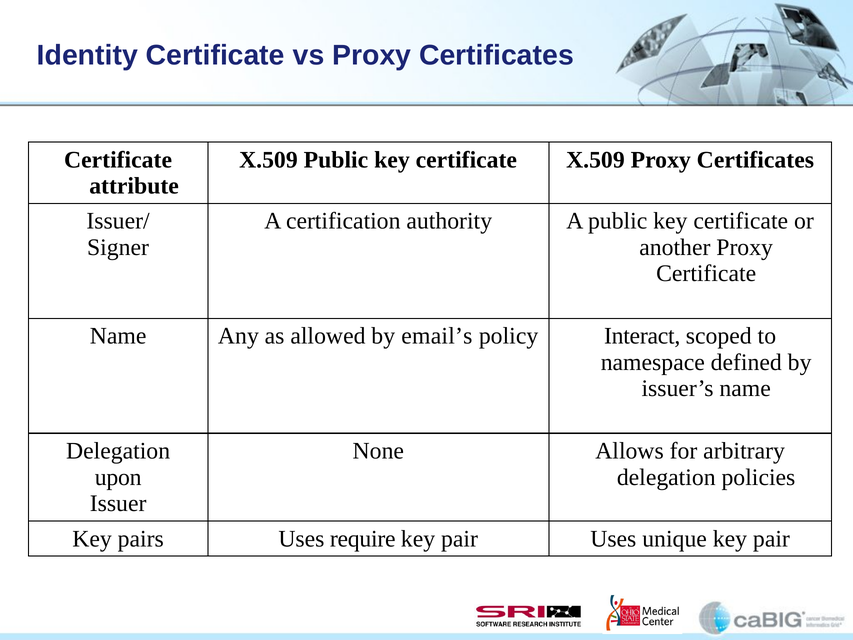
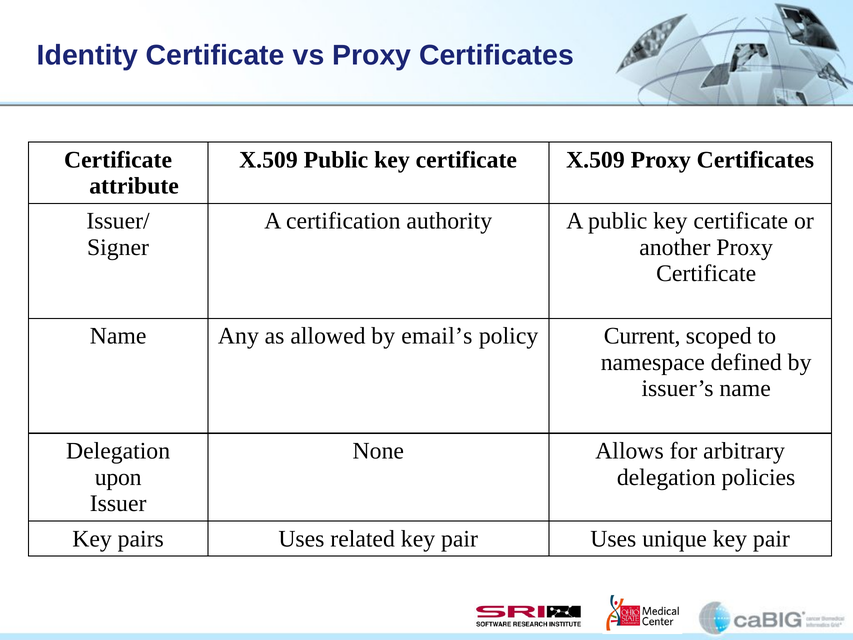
Interact: Interact -> Current
require: require -> related
